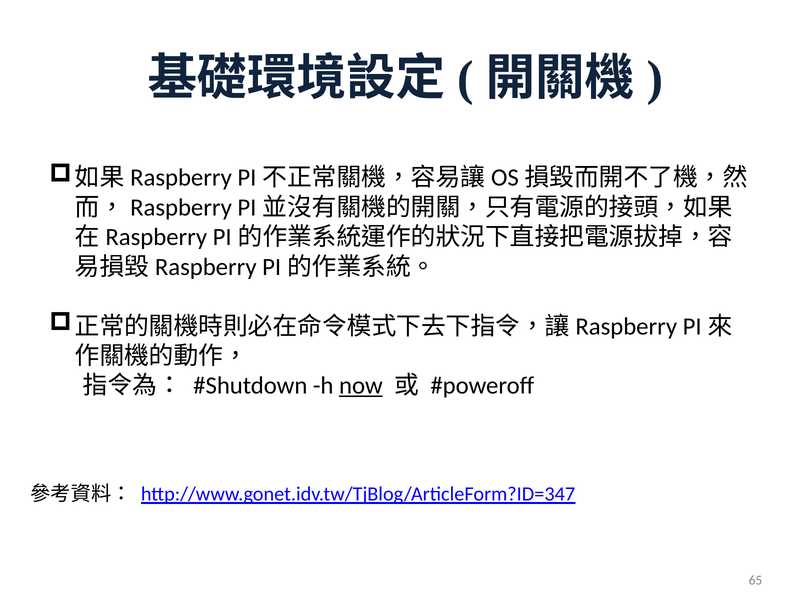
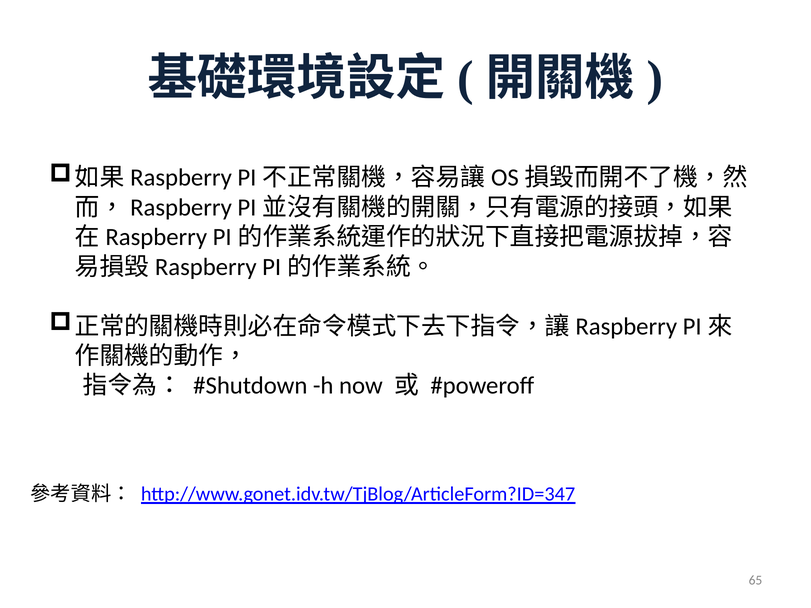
now underline: present -> none
